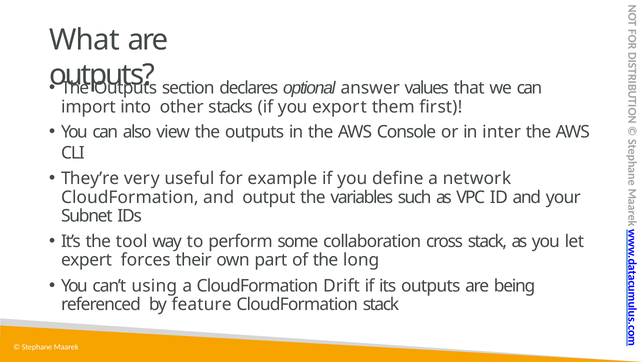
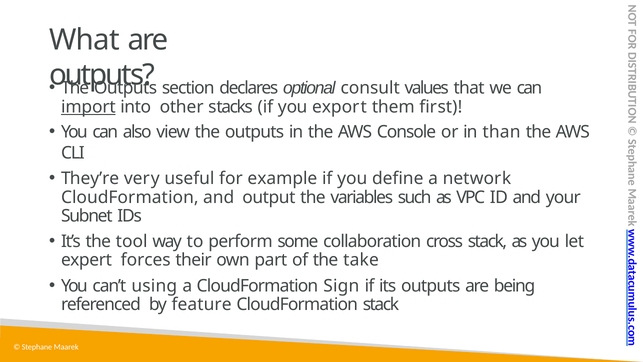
answer: answer -> consult
import underline: none -> present
inter: inter -> than
long: long -> take
Drift: Drift -> Sign
